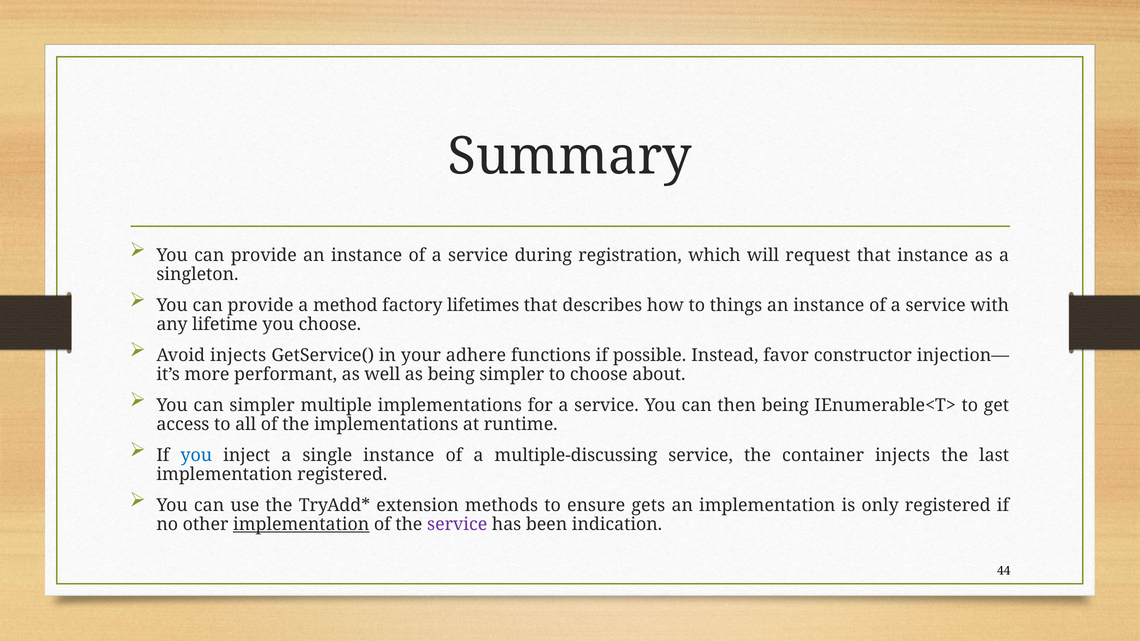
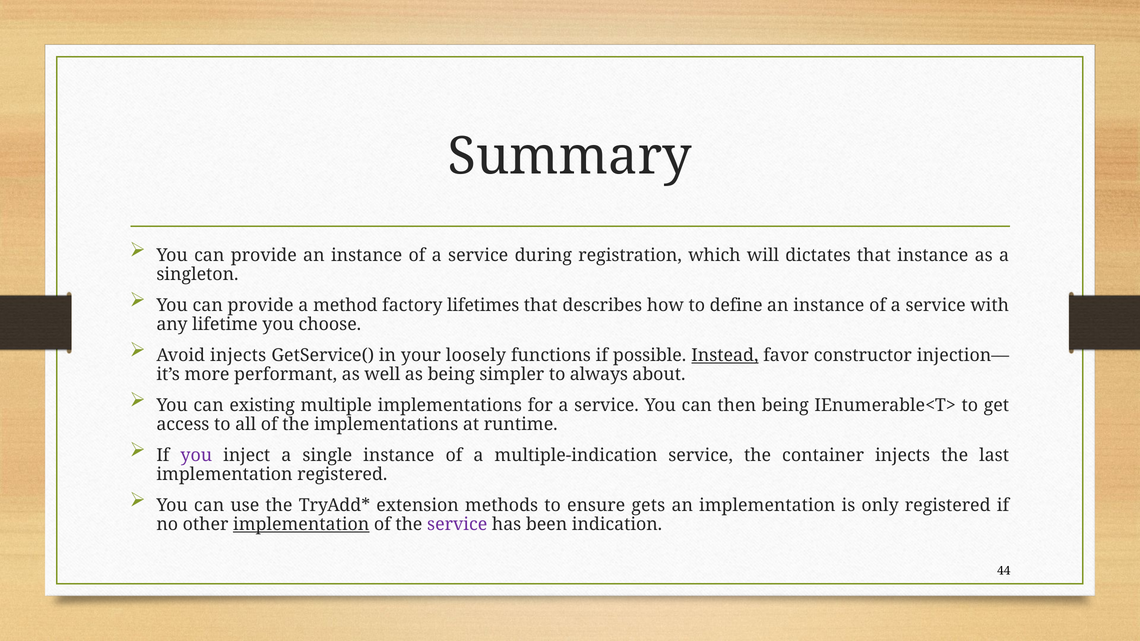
request: request -> dictates
things: things -> define
adhere: adhere -> loosely
Instead underline: none -> present
to choose: choose -> always
can simpler: simpler -> existing
you at (196, 455) colour: blue -> purple
multiple-discussing: multiple-discussing -> multiple-indication
